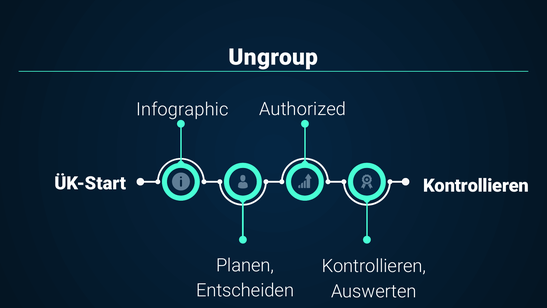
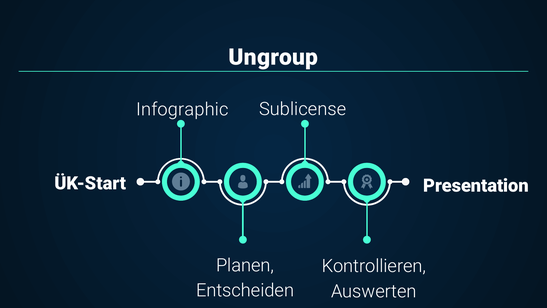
Authorized: Authorized -> Sublicense
ÜK-Start Kontrollieren: Kontrollieren -> Presentation
